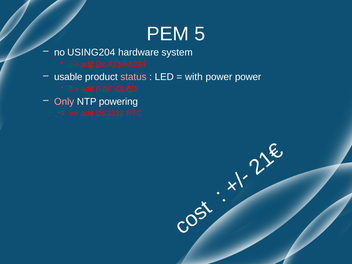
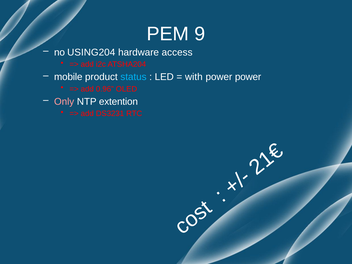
5: 5 -> 9
system: system -> access
usable: usable -> mobile
status colour: pink -> light blue
powering: powering -> extention
